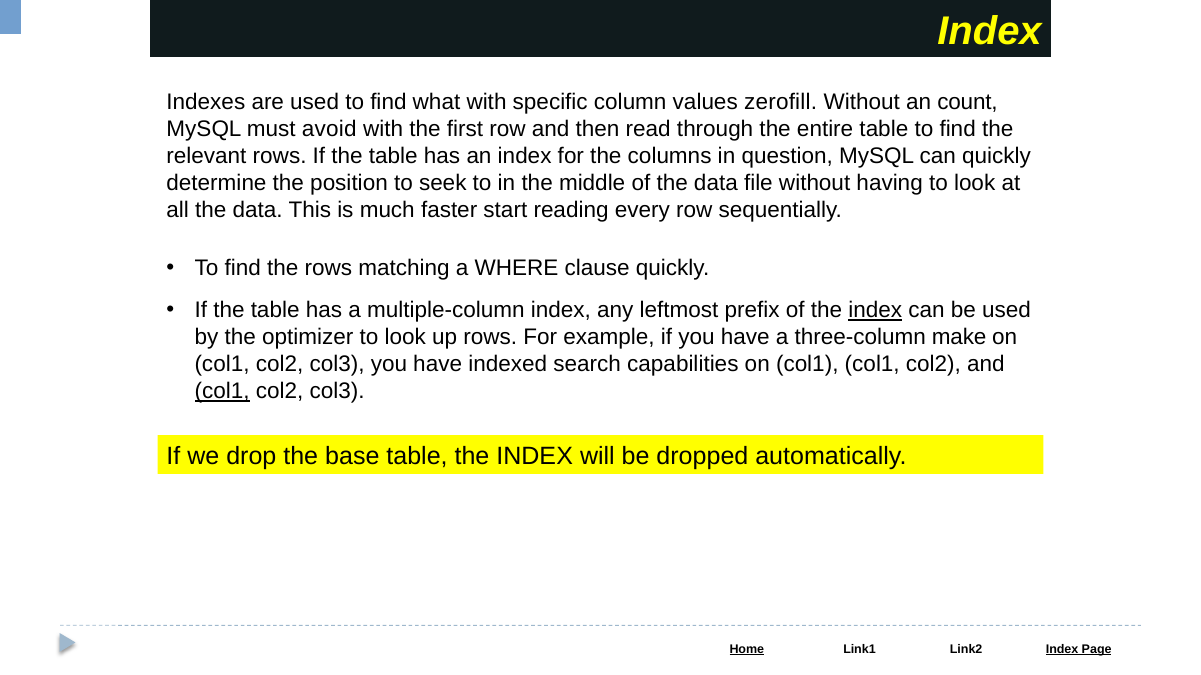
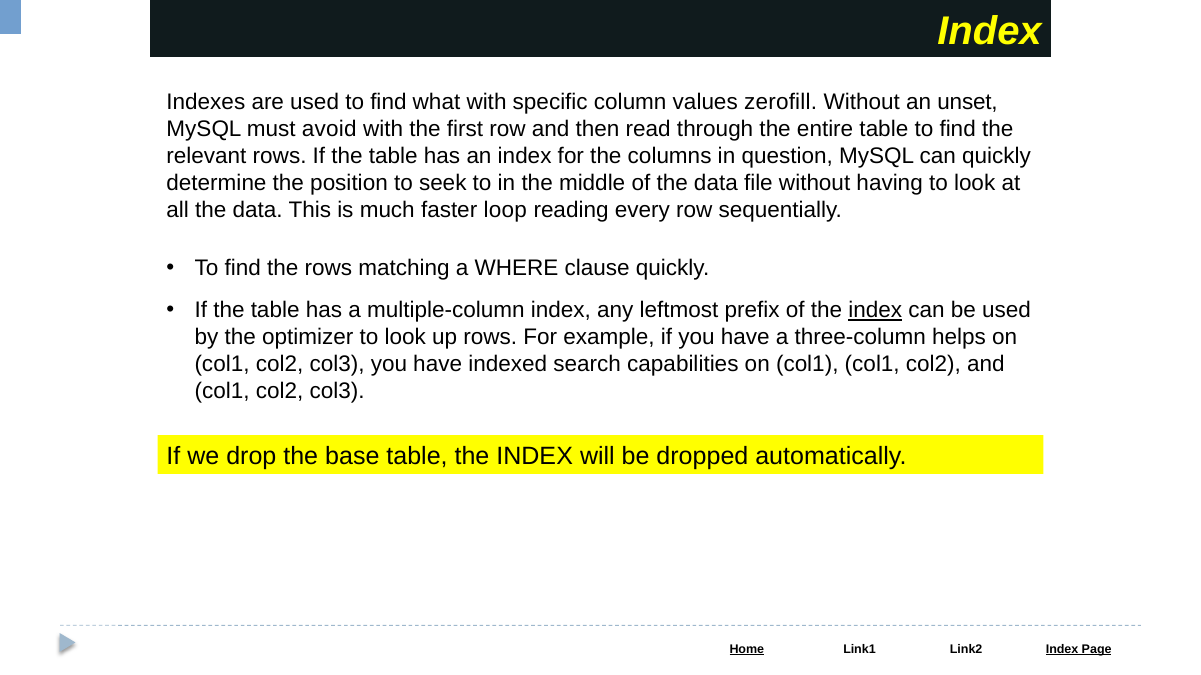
count: count -> unset
start: start -> loop
make: make -> helps
col1 at (222, 392) underline: present -> none
